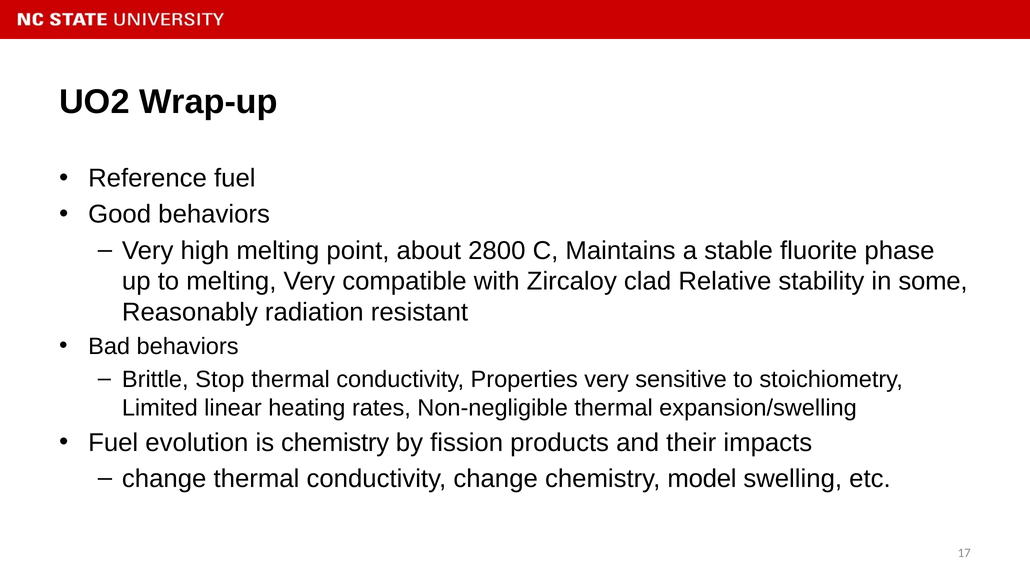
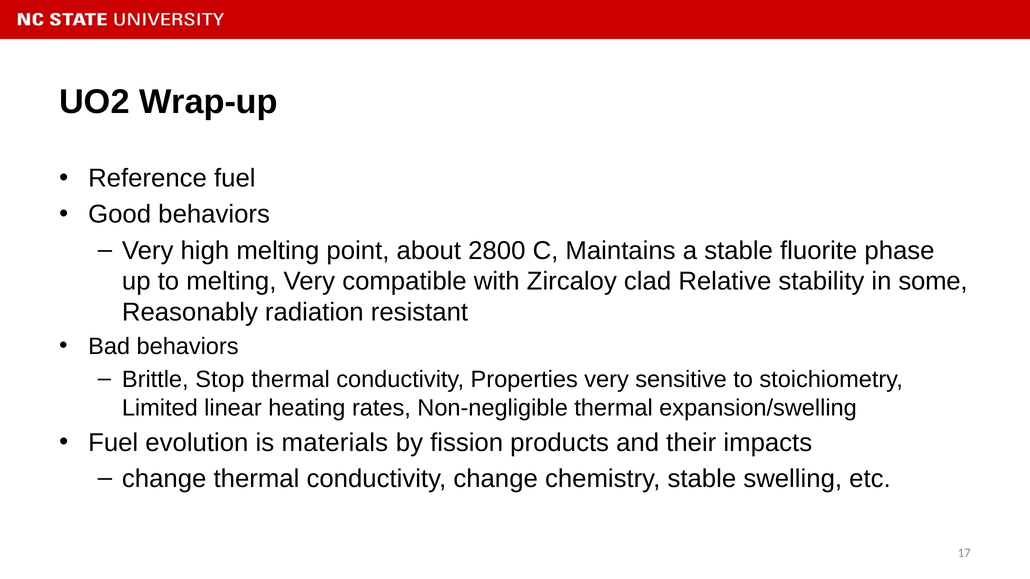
is chemistry: chemistry -> materials
chemistry model: model -> stable
